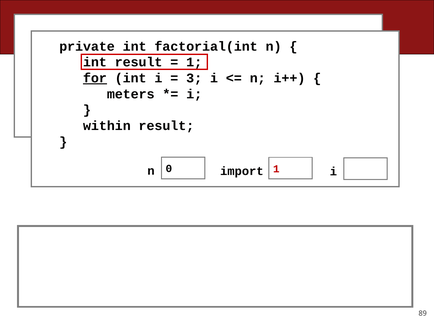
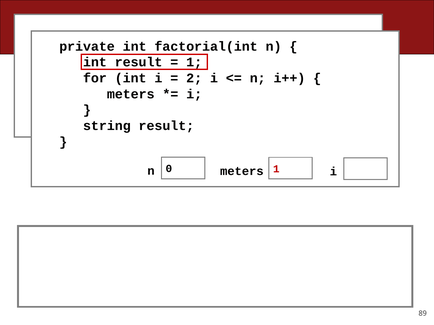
for underline: present -> none
3: 3 -> 2
within: within -> string
import at (242, 171): import -> meters
